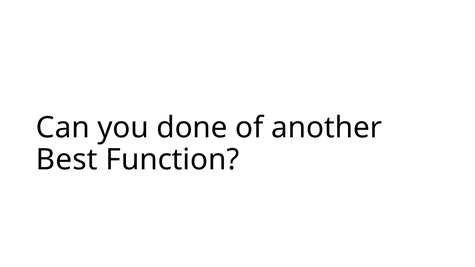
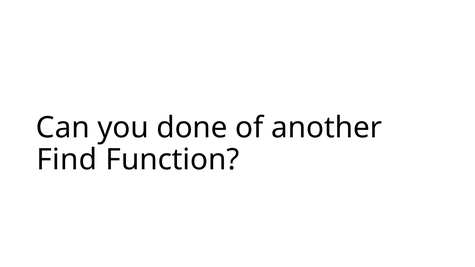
Best: Best -> Find
